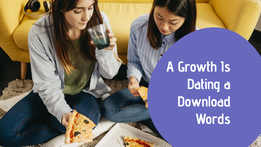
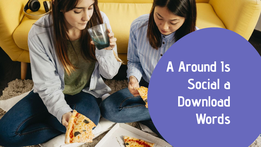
Growth: Growth -> Around
Dating: Dating -> Social
